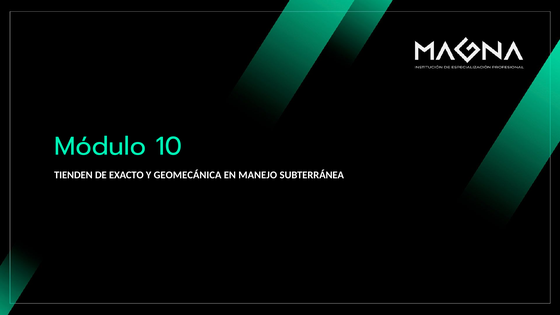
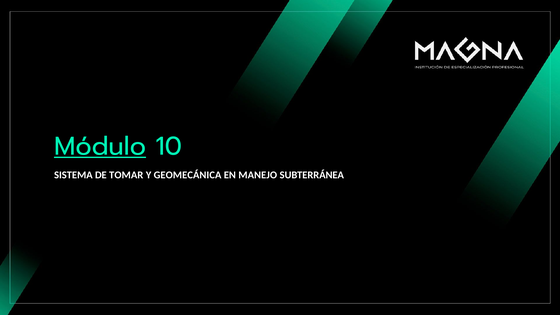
Módulo underline: none -> present
TIENDEN: TIENDEN -> SISTEMA
EXACTO: EXACTO -> TOMAR
